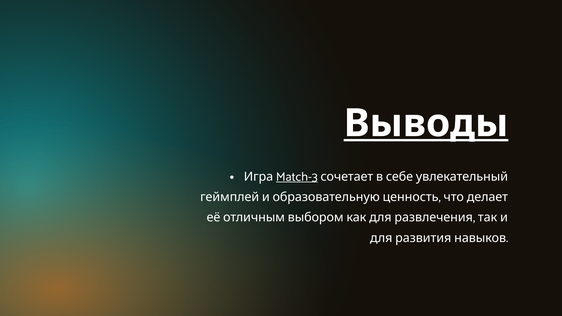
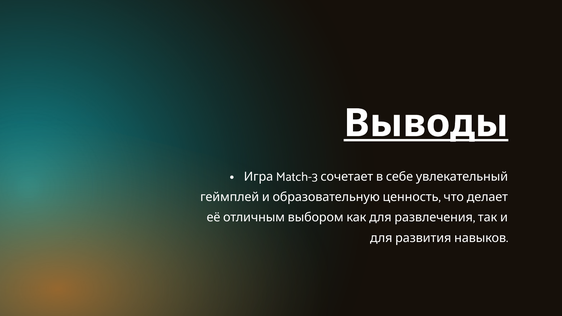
Match-3 underline: present -> none
